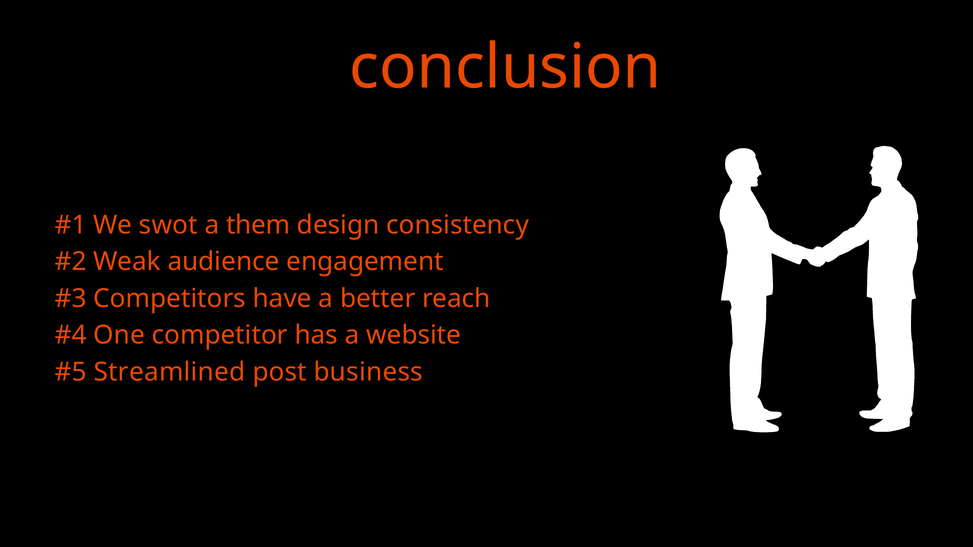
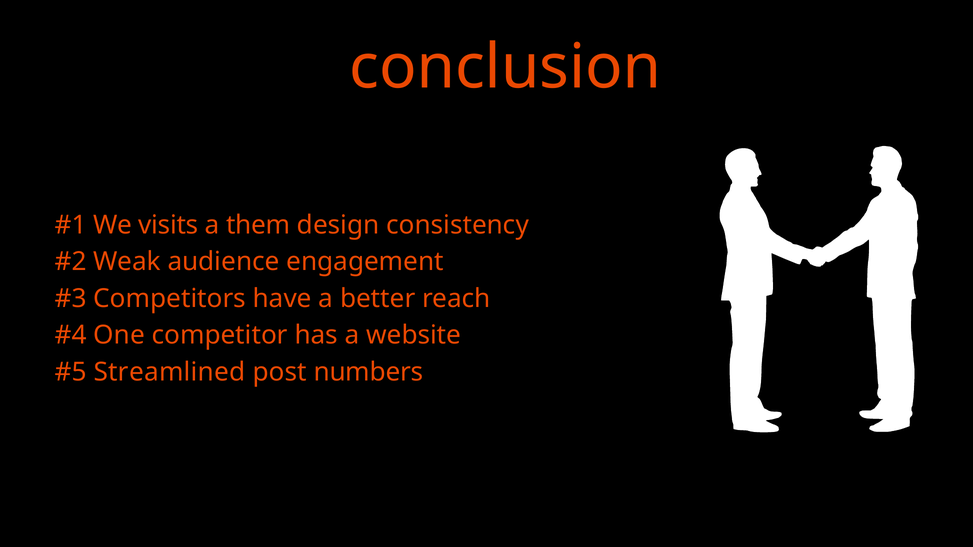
swot: swot -> visits
business: business -> numbers
